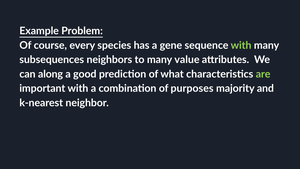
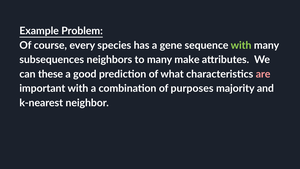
value: value -> make
along: along -> these
are colour: light green -> pink
